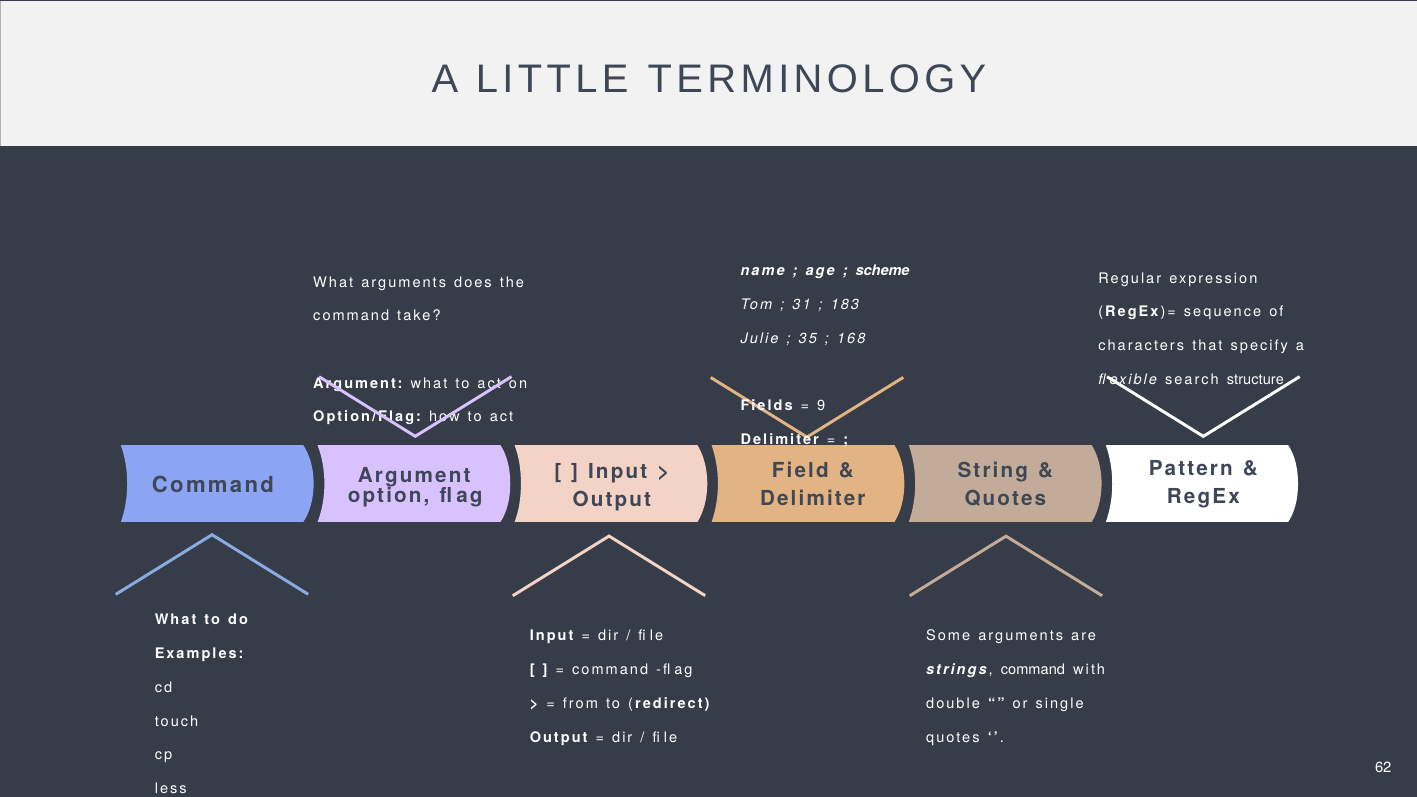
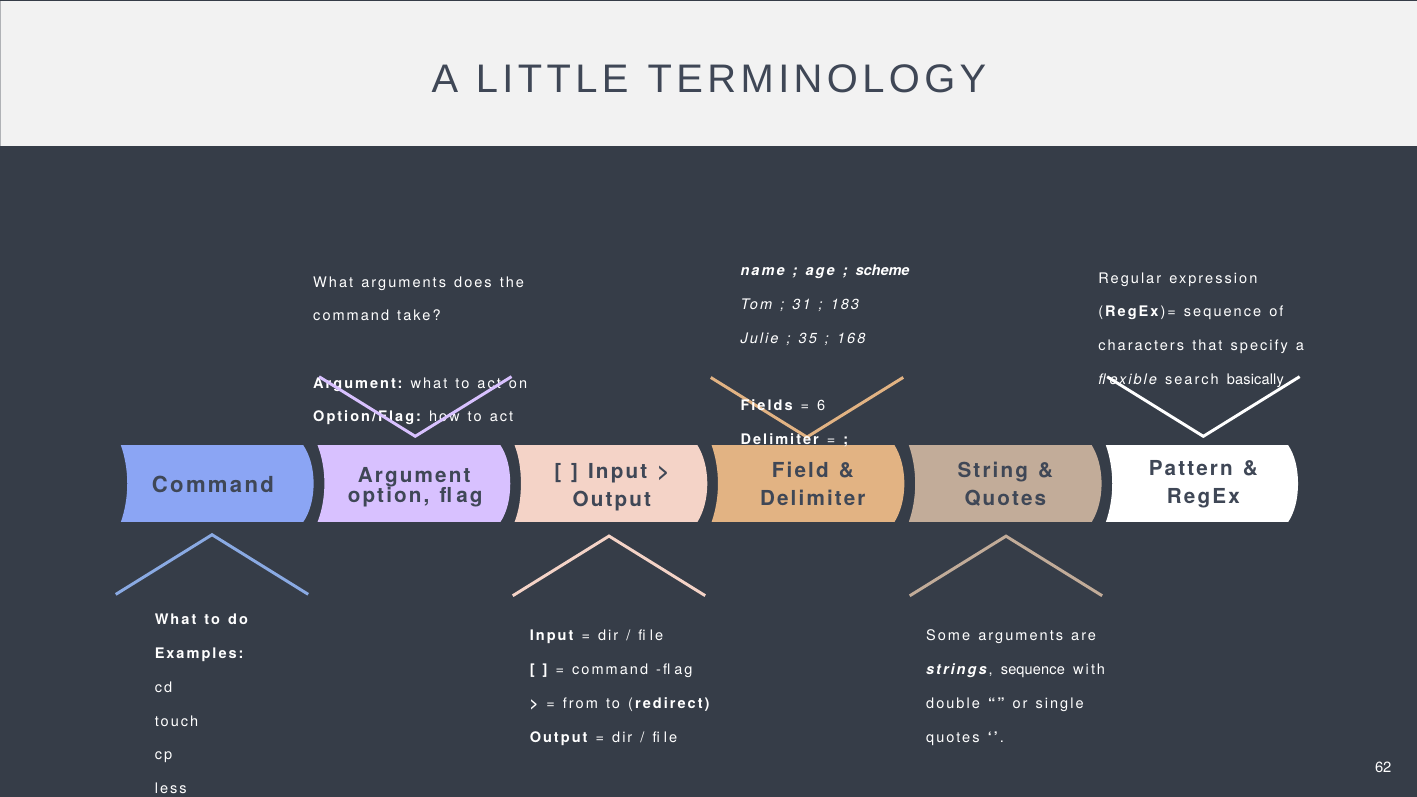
structure: structure -> basically
9: 9 -> 6
strings command: command -> sequence
